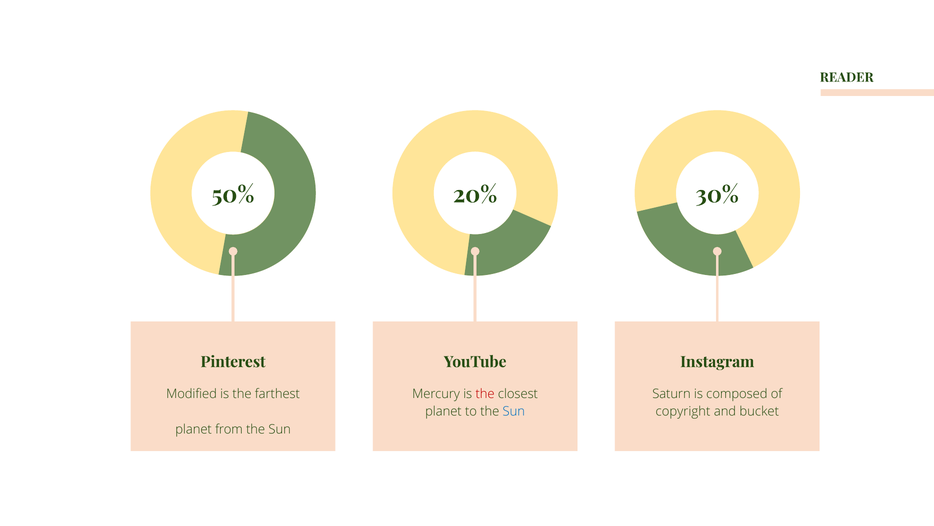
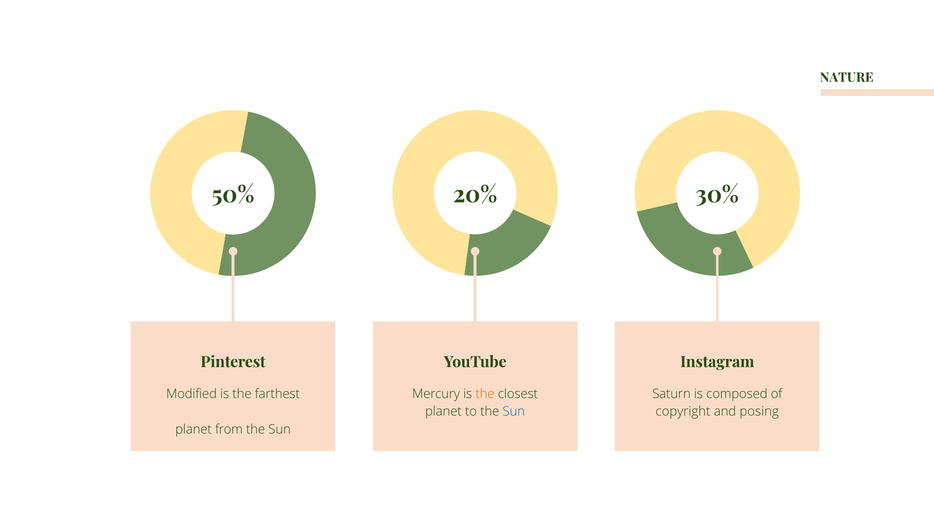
READER: READER -> NATURE
the at (485, 393) colour: red -> orange
bucket: bucket -> posing
